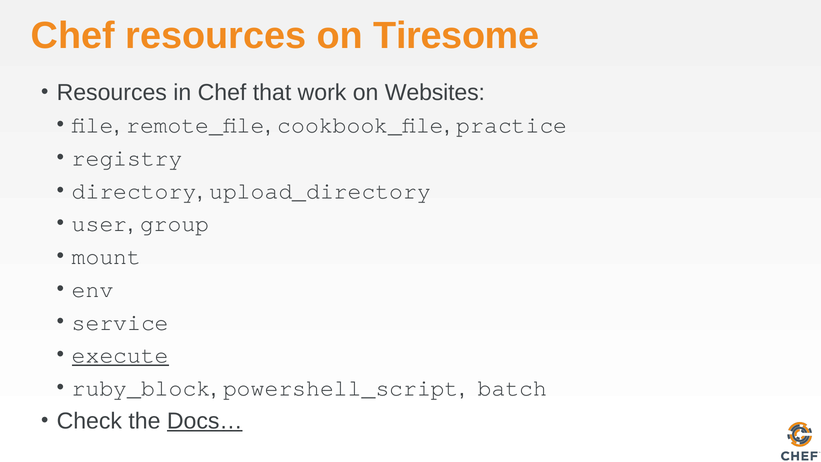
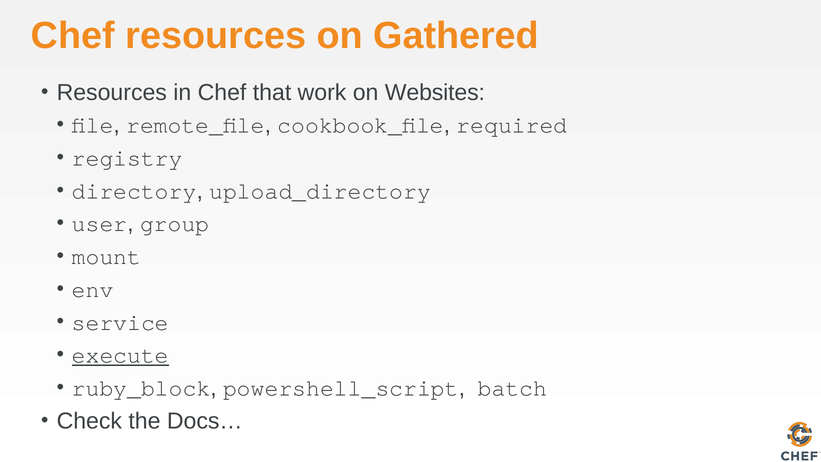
Tiresome: Tiresome -> Gathered
practice: practice -> required
Docs… underline: present -> none
